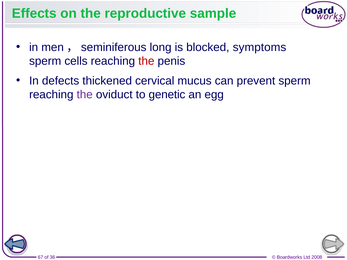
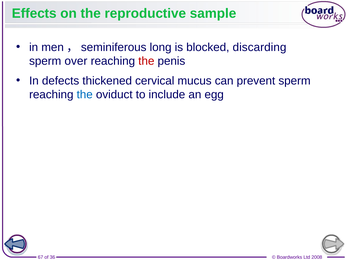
symptoms: symptoms -> discarding
cells: cells -> over
the at (85, 95) colour: purple -> blue
genetic: genetic -> include
